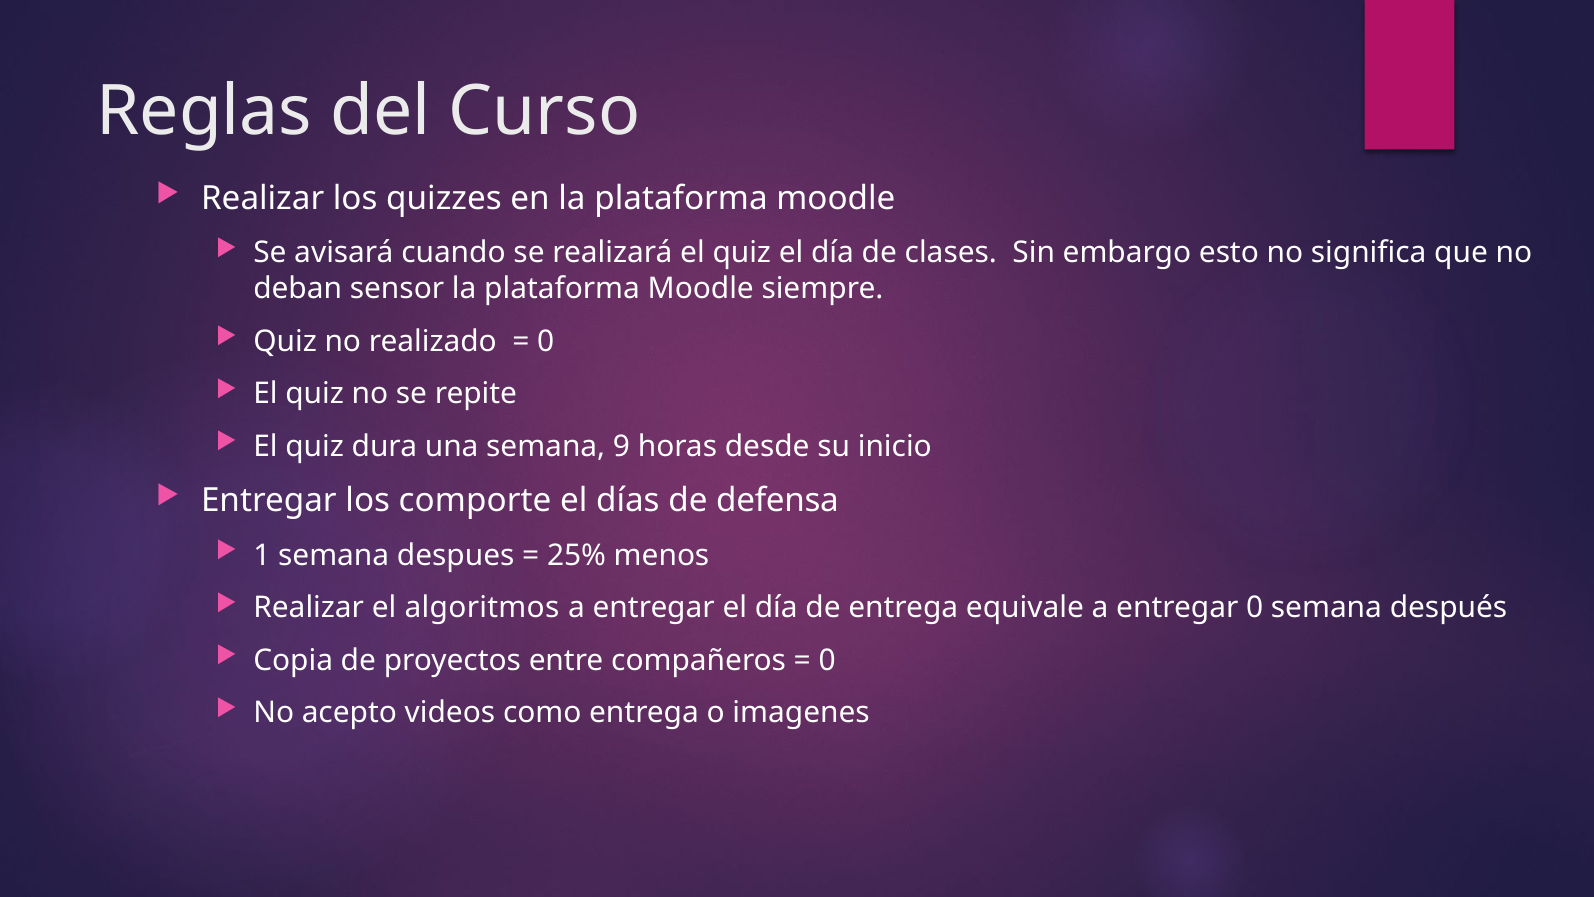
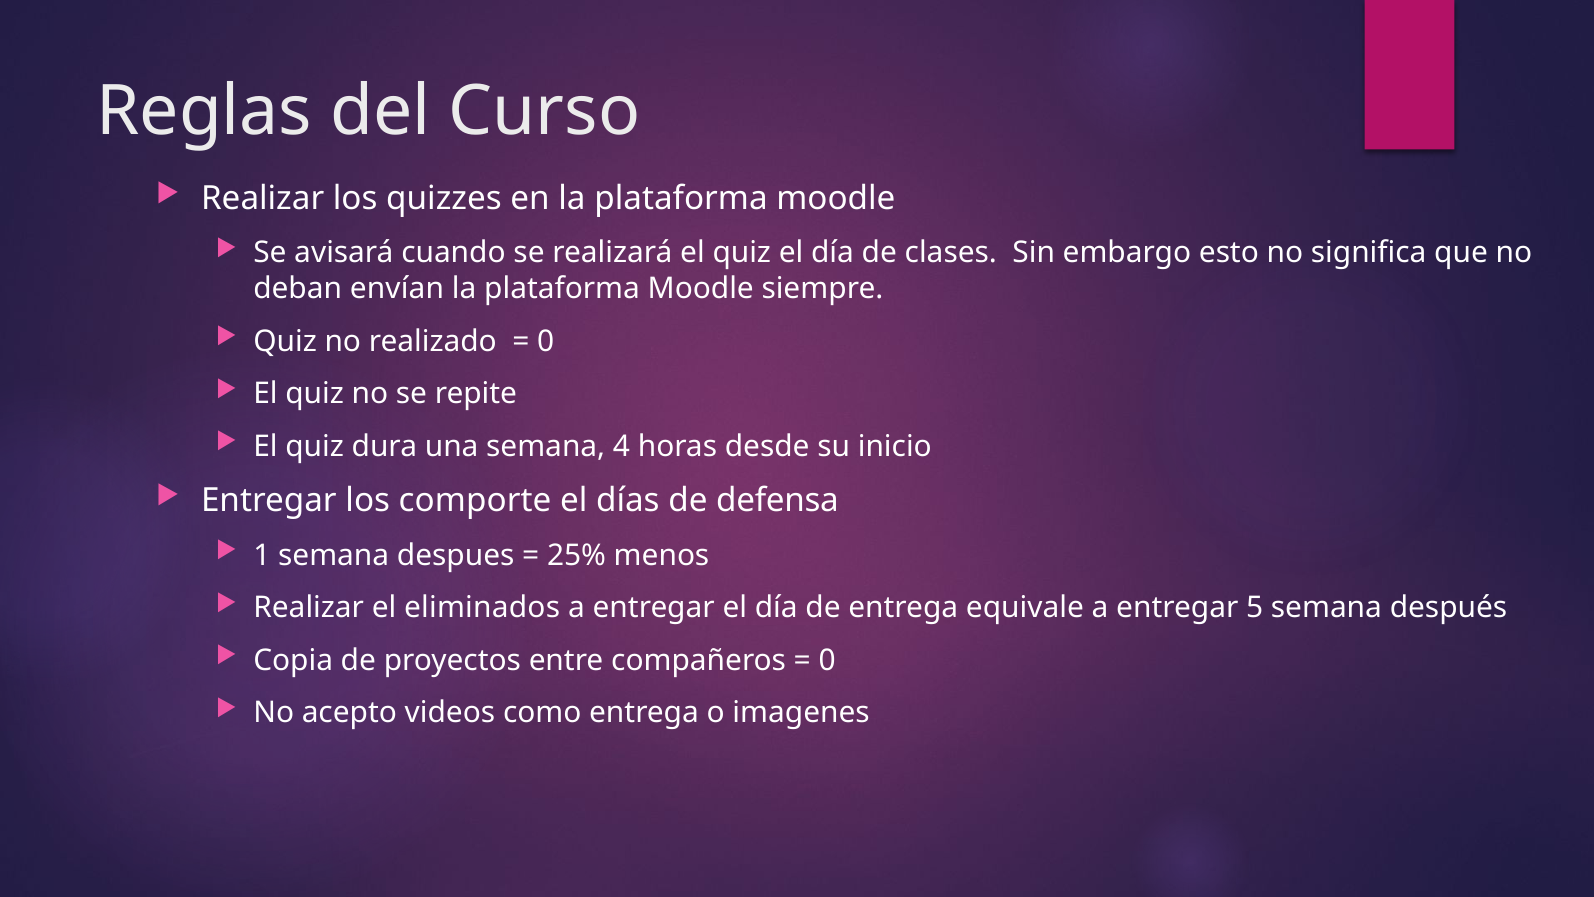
sensor: sensor -> envían
9: 9 -> 4
algoritmos: algoritmos -> eliminados
entregar 0: 0 -> 5
